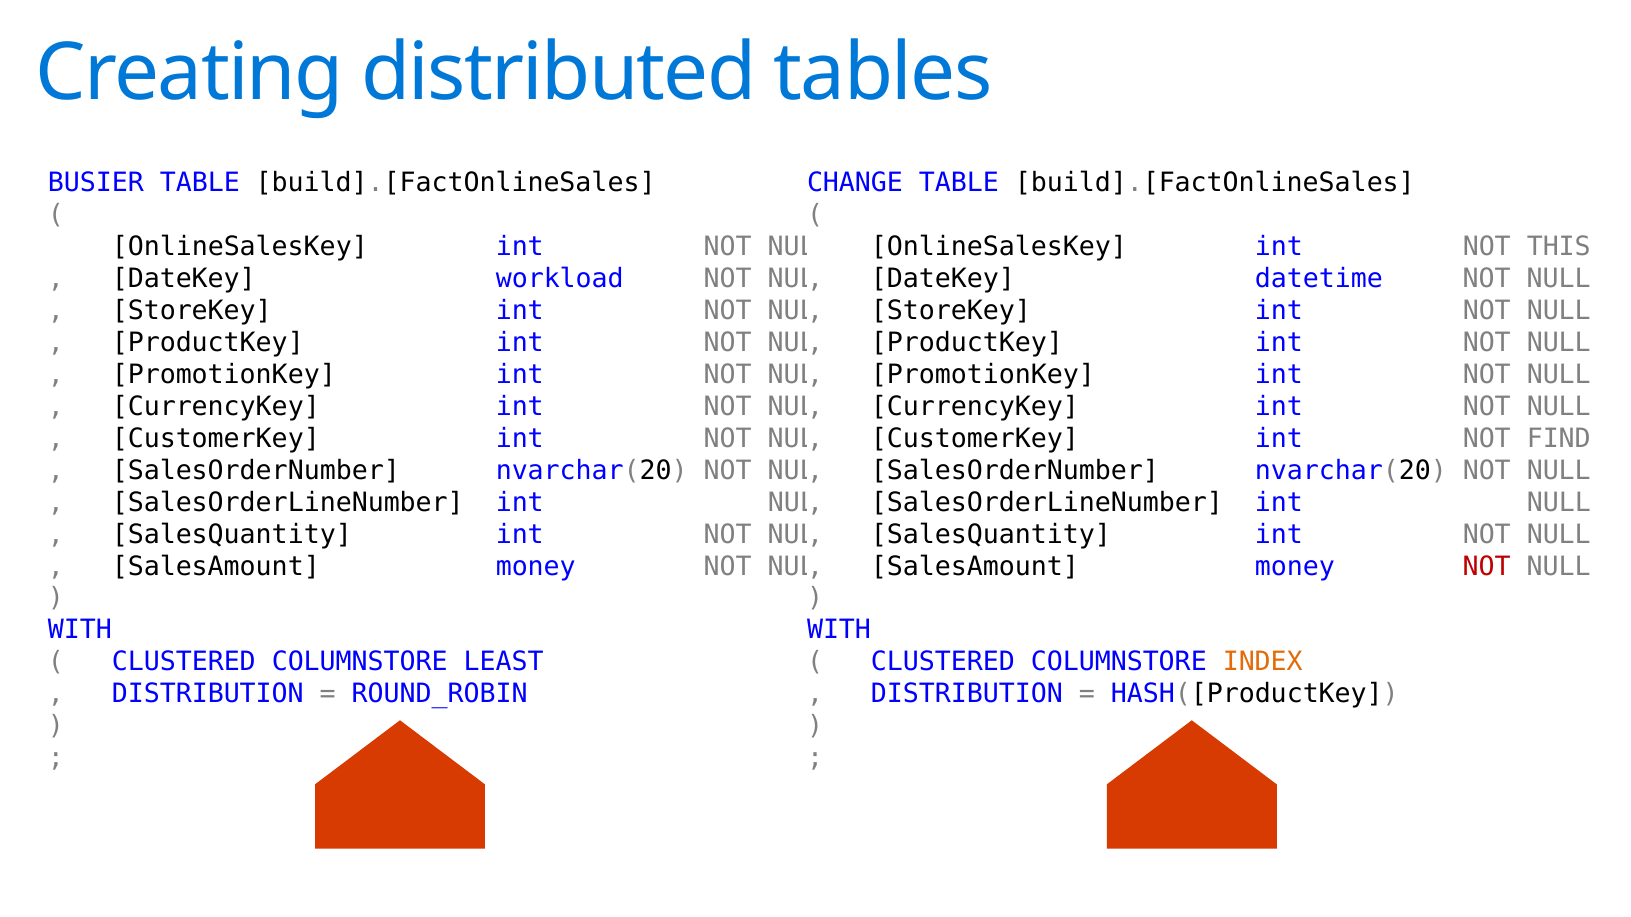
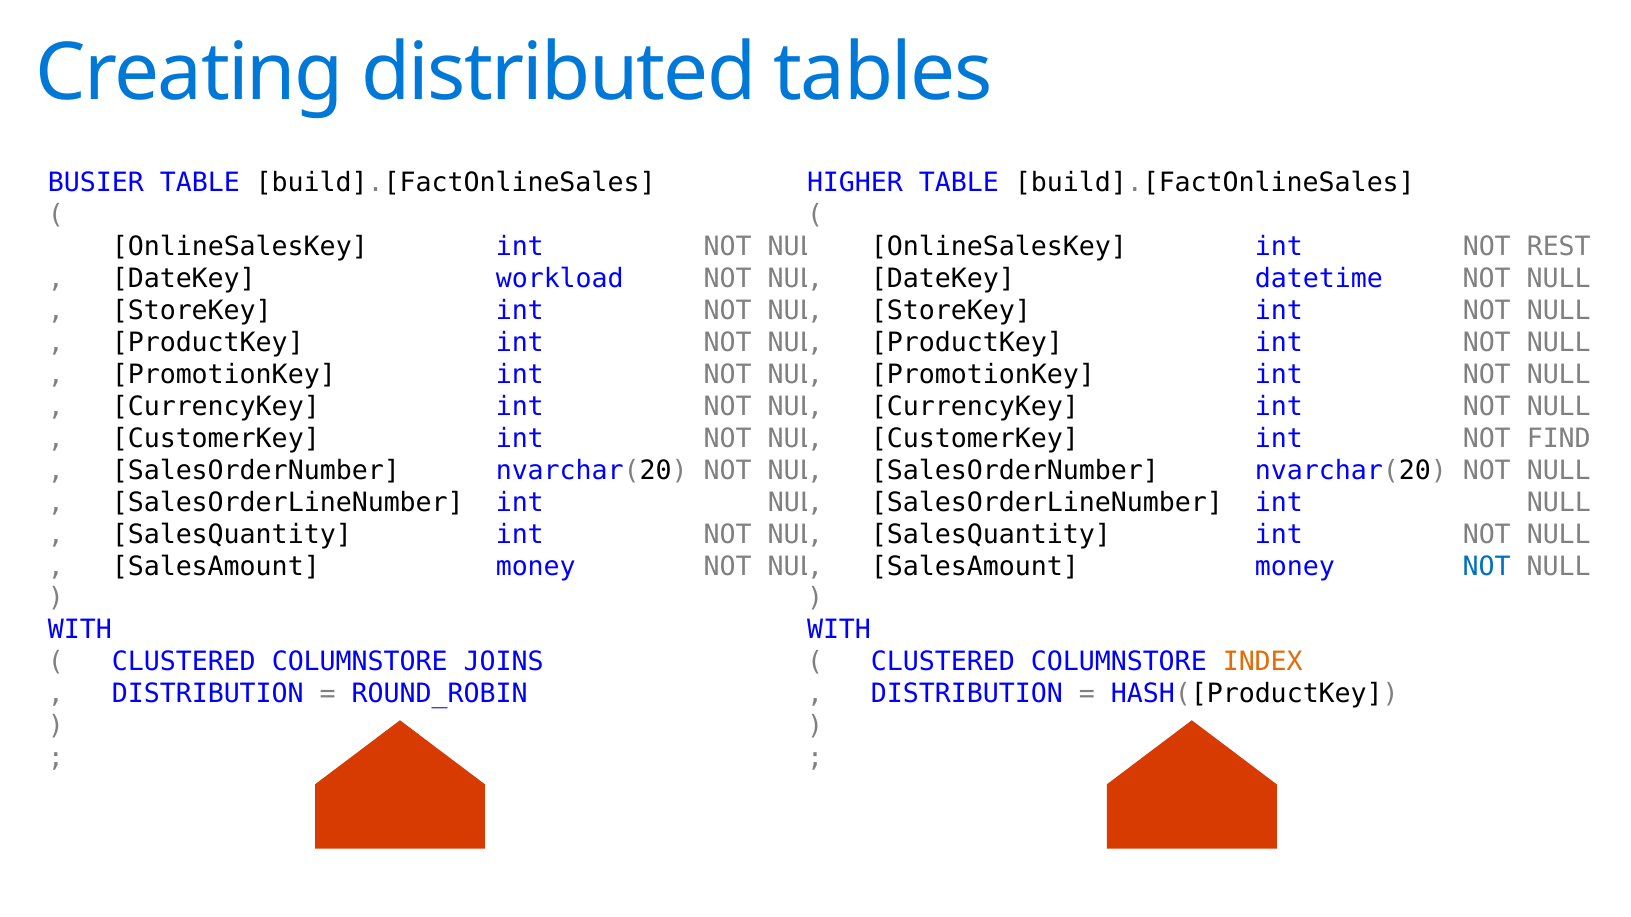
CHANGE: CHANGE -> HIGHER
THIS: THIS -> REST
NOT at (1487, 566) colour: red -> blue
LEAST: LEAST -> JOINS
